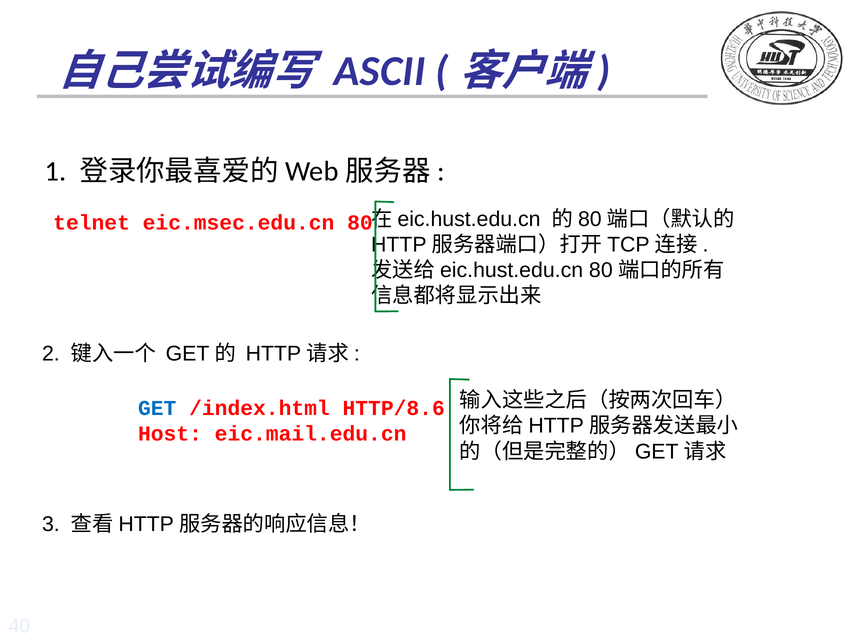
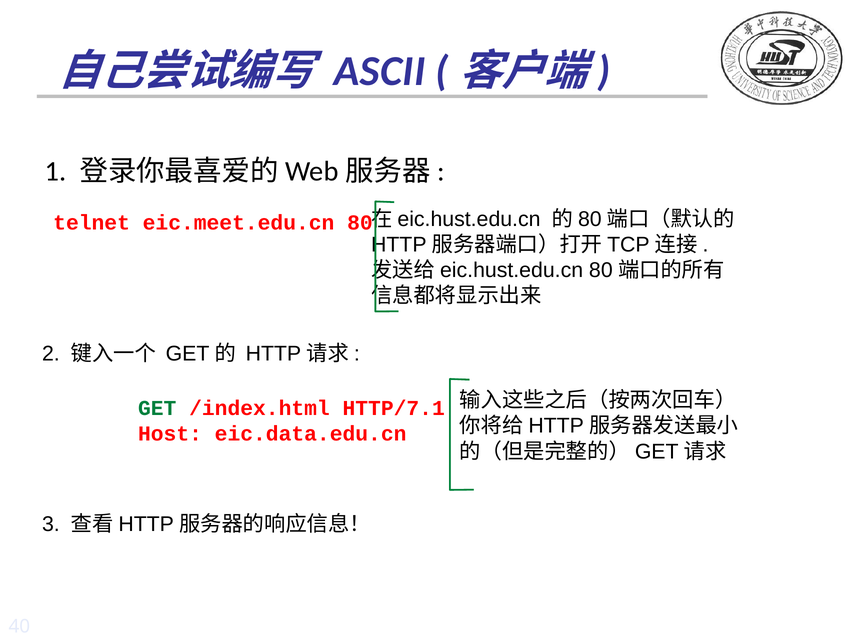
eic.msec.edu.cn: eic.msec.edu.cn -> eic.meet.edu.cn
GET colour: blue -> green
HTTP/8.6: HTTP/8.6 -> HTTP/7.1
eic.mail.edu.cn: eic.mail.edu.cn -> eic.data.edu.cn
